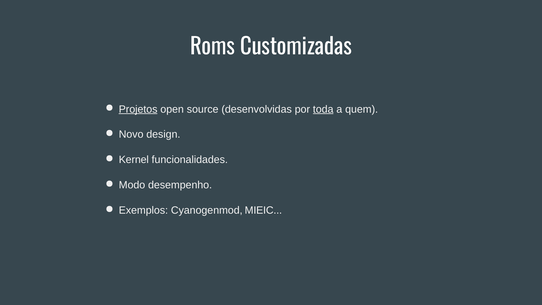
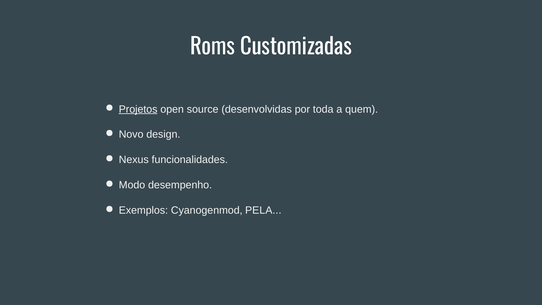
toda underline: present -> none
Kernel: Kernel -> Nexus
MIEIC: MIEIC -> PELA
